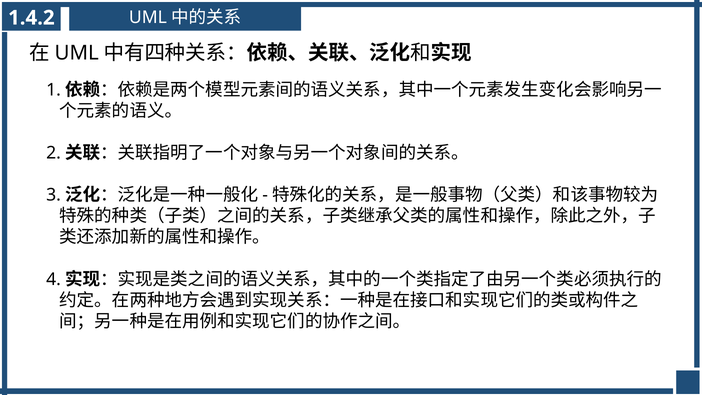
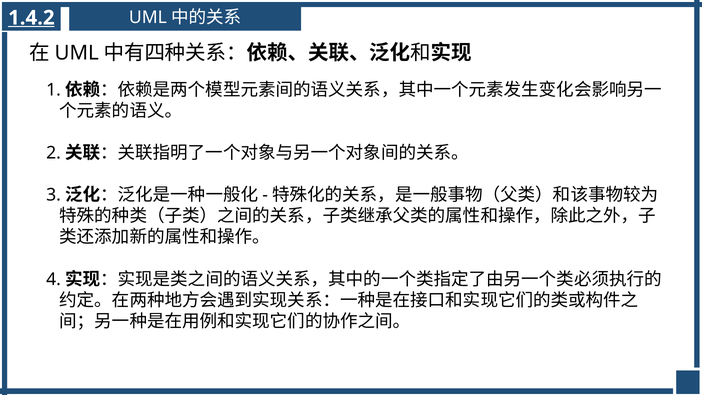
1.4.2 underline: none -> present
